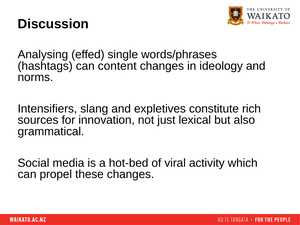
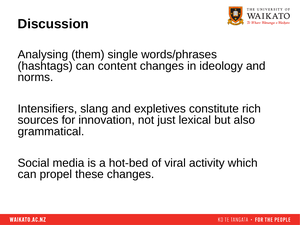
effed: effed -> them
